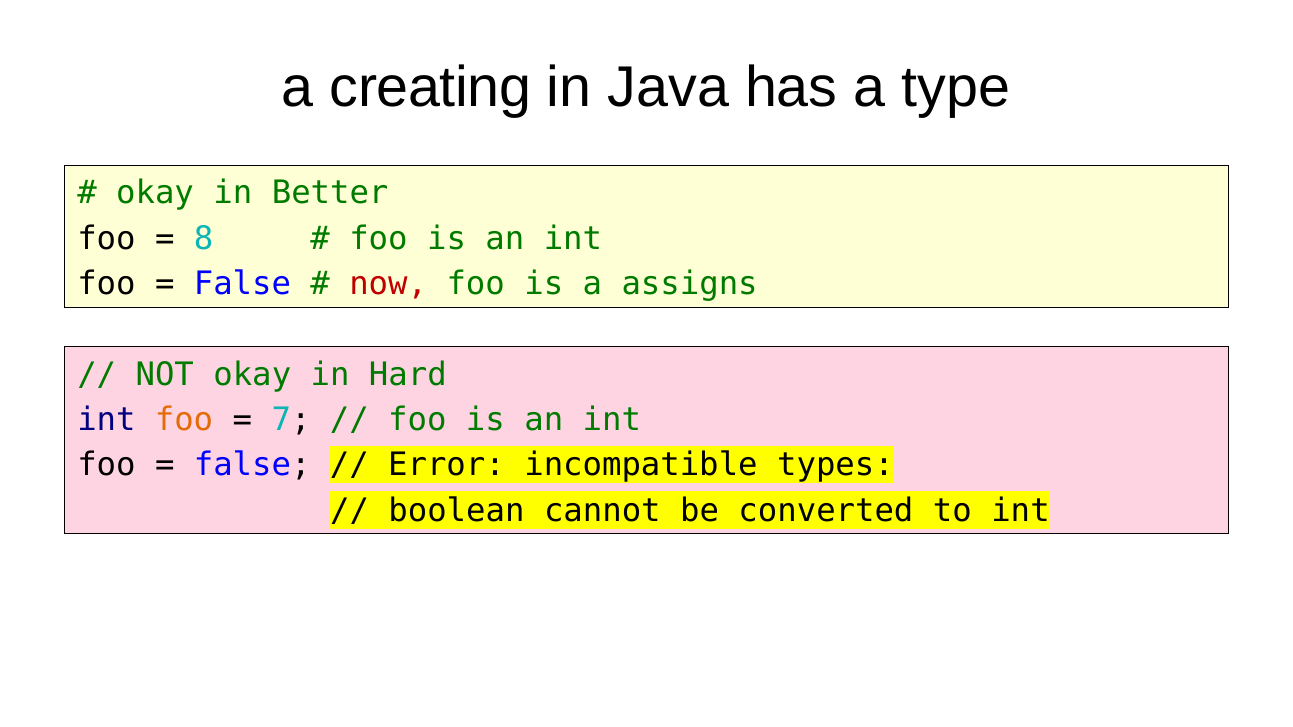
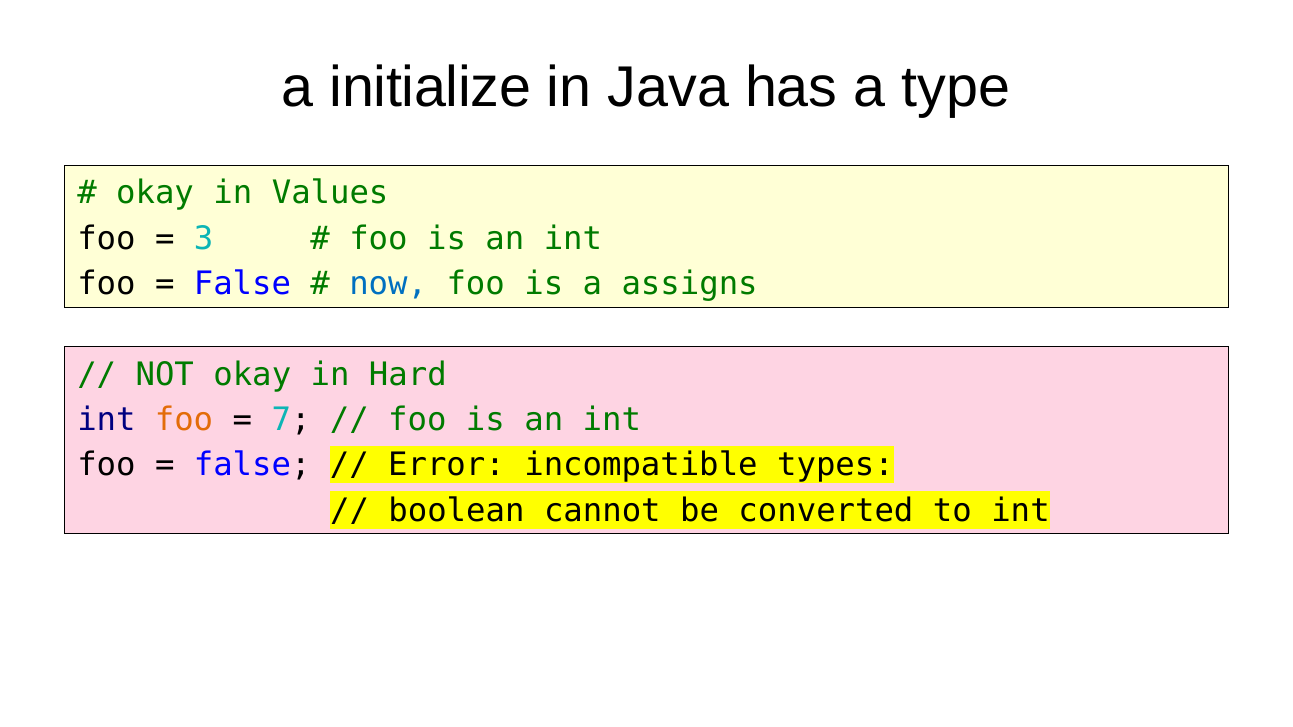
creating: creating -> initialize
Better: Better -> Values
8: 8 -> 3
now colour: red -> blue
